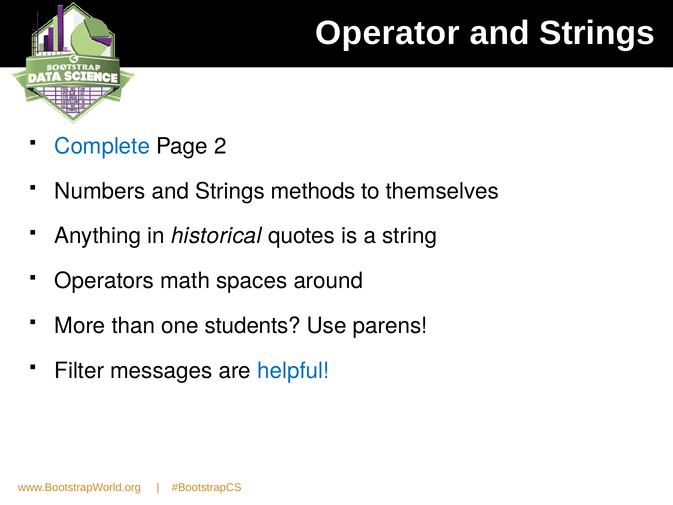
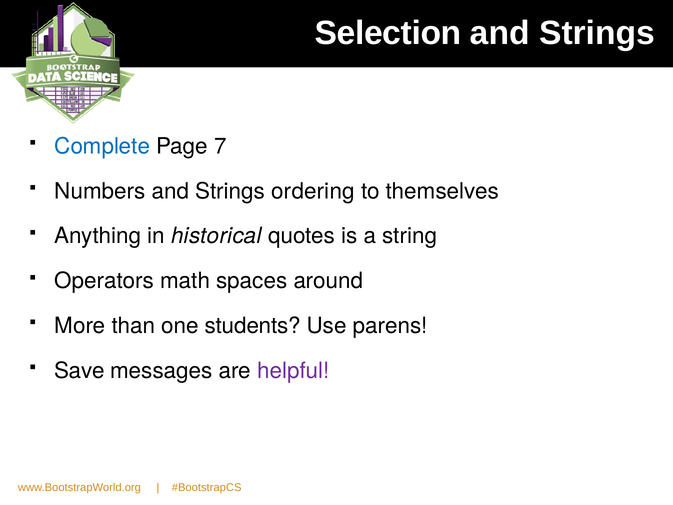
Operator: Operator -> Selection
2: 2 -> 7
methods: methods -> ordering
Filter: Filter -> Save
helpful colour: blue -> purple
